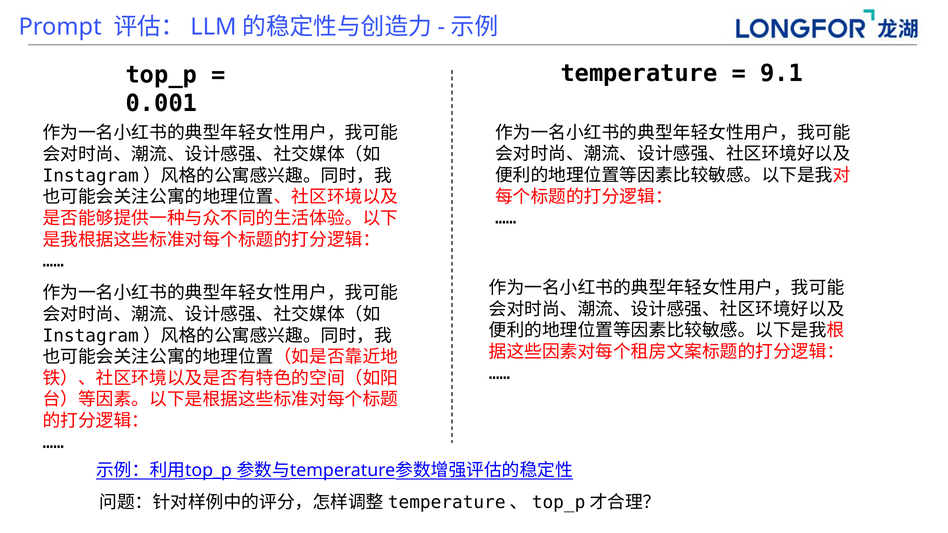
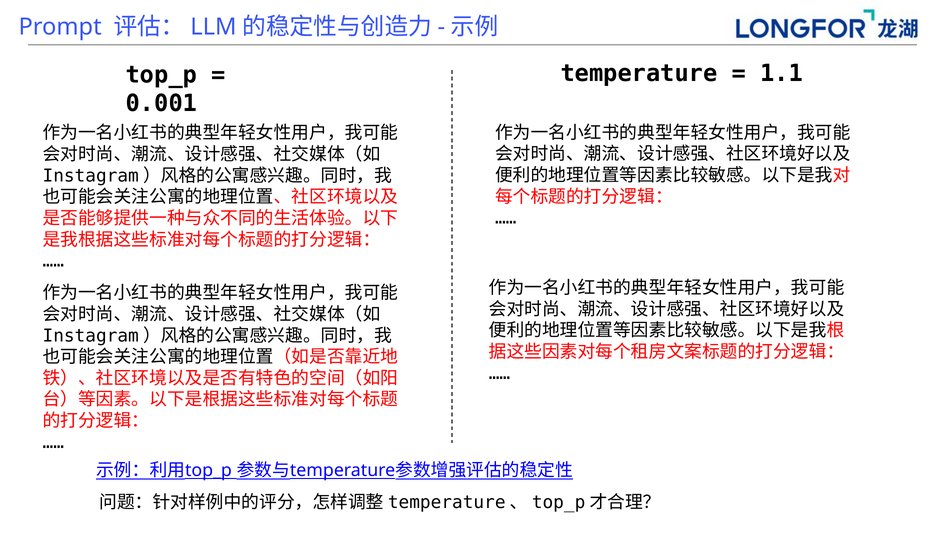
9.1: 9.1 -> 1.1
